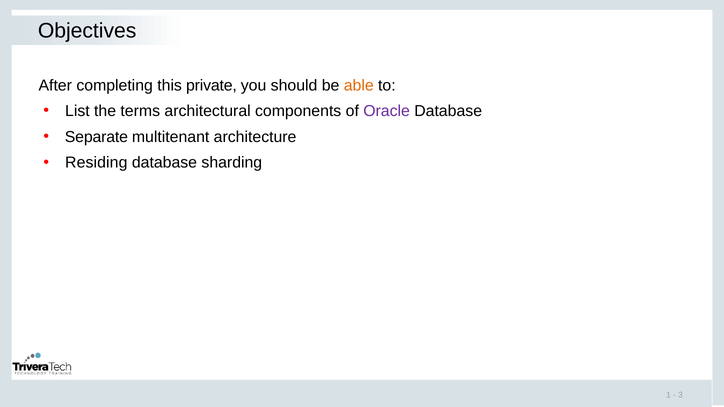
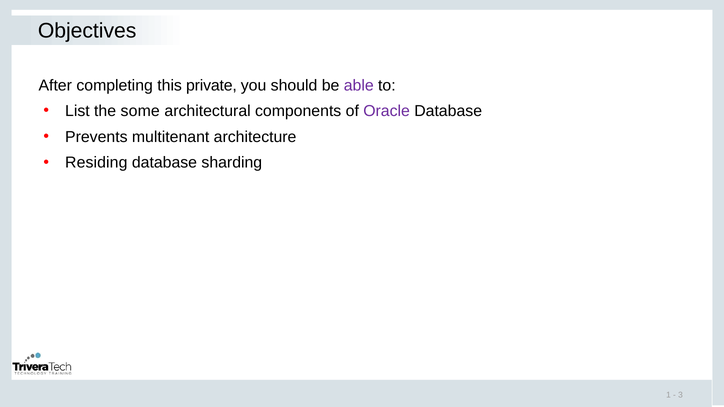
able colour: orange -> purple
terms: terms -> some
Separate: Separate -> Prevents
